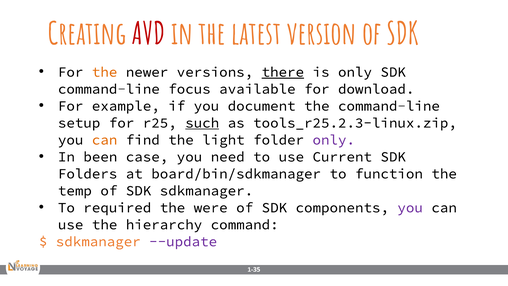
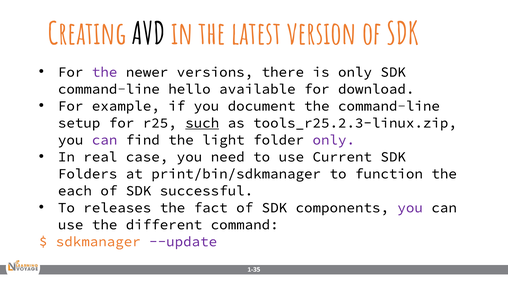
AVD colour: red -> black
the at (105, 72) colour: orange -> purple
there underline: present -> none
focus: focus -> hello
can at (105, 140) colour: orange -> purple
been: been -> real
board/bin/sdkmanager: board/bin/sdkmanager -> print/bin/sdkmanager
temp: temp -> each
SDK sdkmanager: sdkmanager -> successful
required: required -> releases
were: were -> fact
hierarchy: hierarchy -> different
